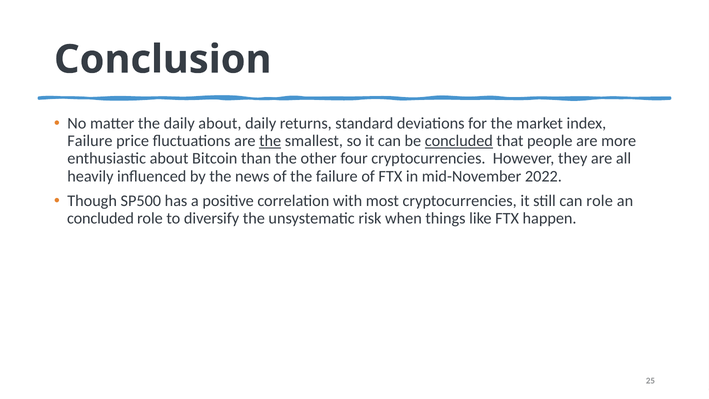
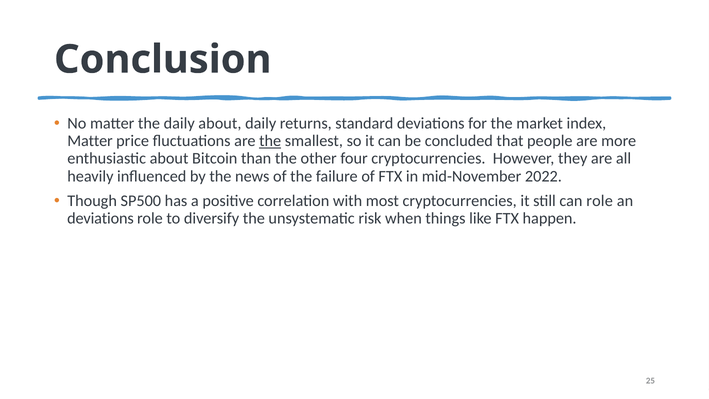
Failure at (90, 141): Failure -> Matter
concluded at (459, 141) underline: present -> none
concluded at (100, 219): concluded -> deviations
